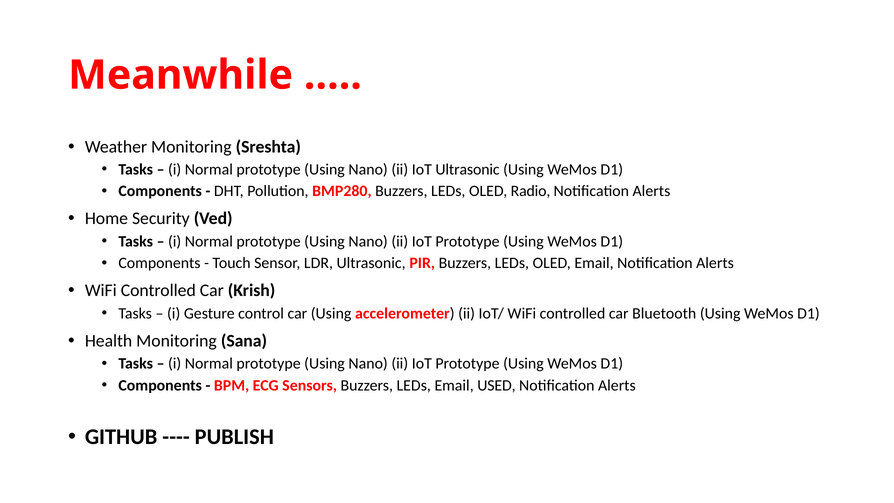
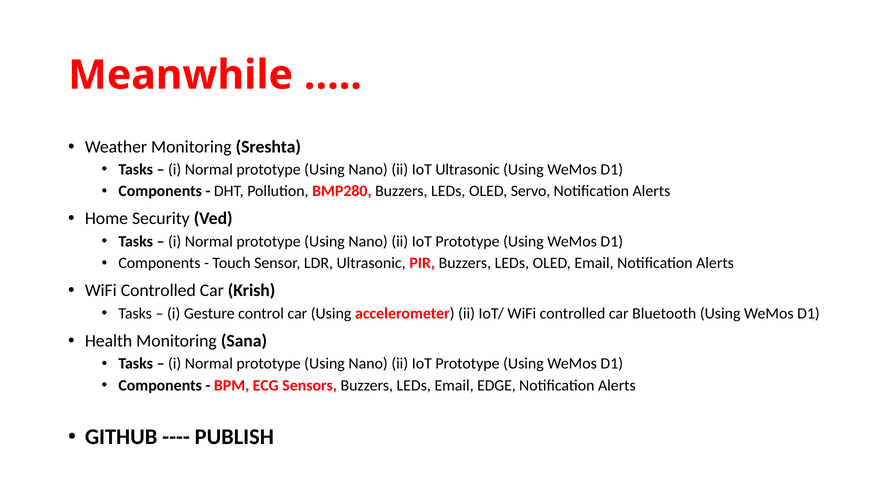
Radio: Radio -> Servo
USED: USED -> EDGE
